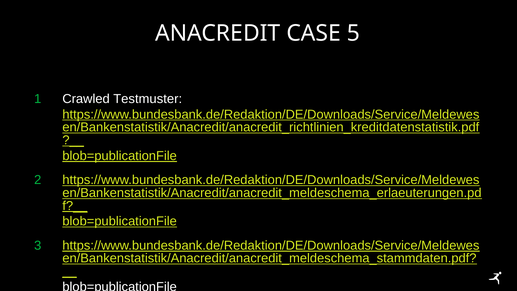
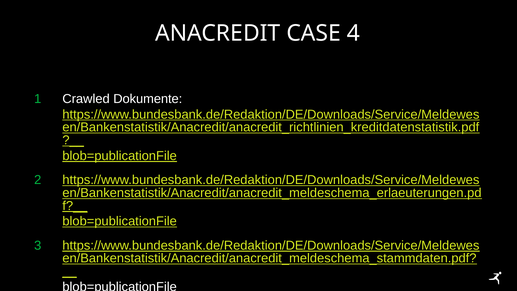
5: 5 -> 4
Testmuster: Testmuster -> Dokumente
